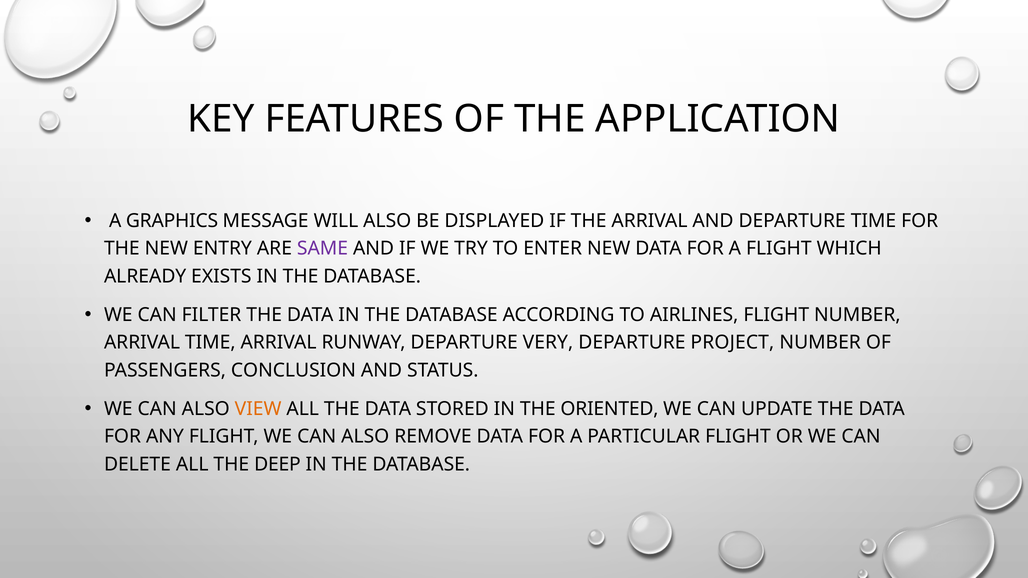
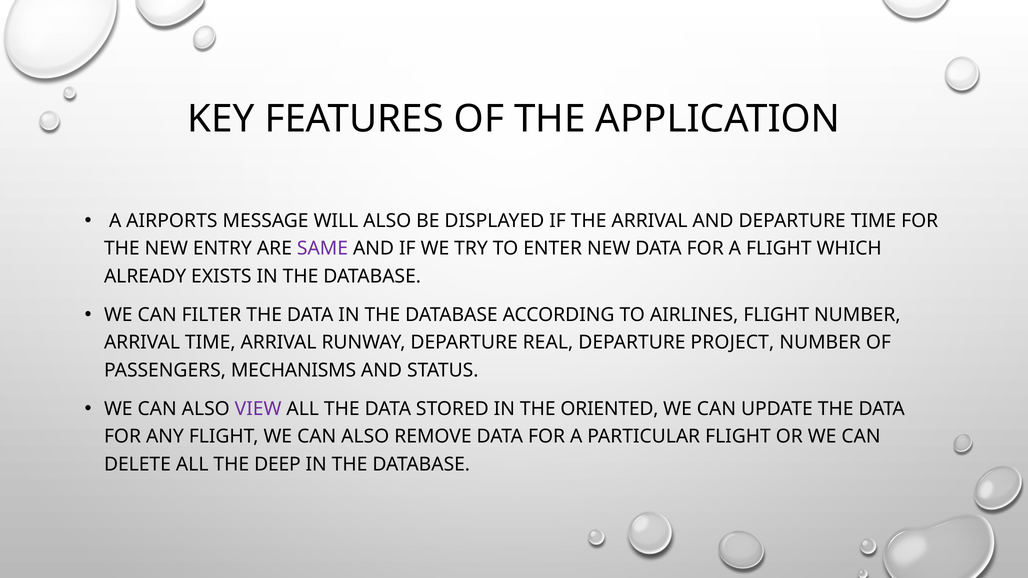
GRAPHICS: GRAPHICS -> AIRPORTS
VERY: VERY -> REAL
CONCLUSION: CONCLUSION -> MECHANISMS
VIEW colour: orange -> purple
